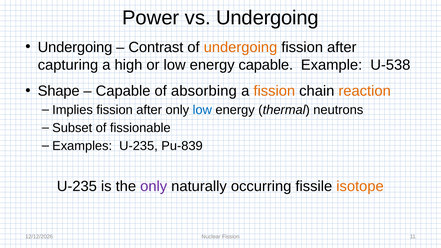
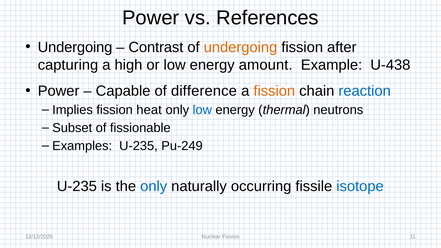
vs Undergoing: Undergoing -> References
energy capable: capable -> amount
U-538: U-538 -> U-438
Shape at (59, 91): Shape -> Power
absorbing: absorbing -> difference
reaction colour: orange -> blue
Implies fission after: after -> heat
Pu-839: Pu-839 -> Pu-249
only at (154, 186) colour: purple -> blue
isotope colour: orange -> blue
